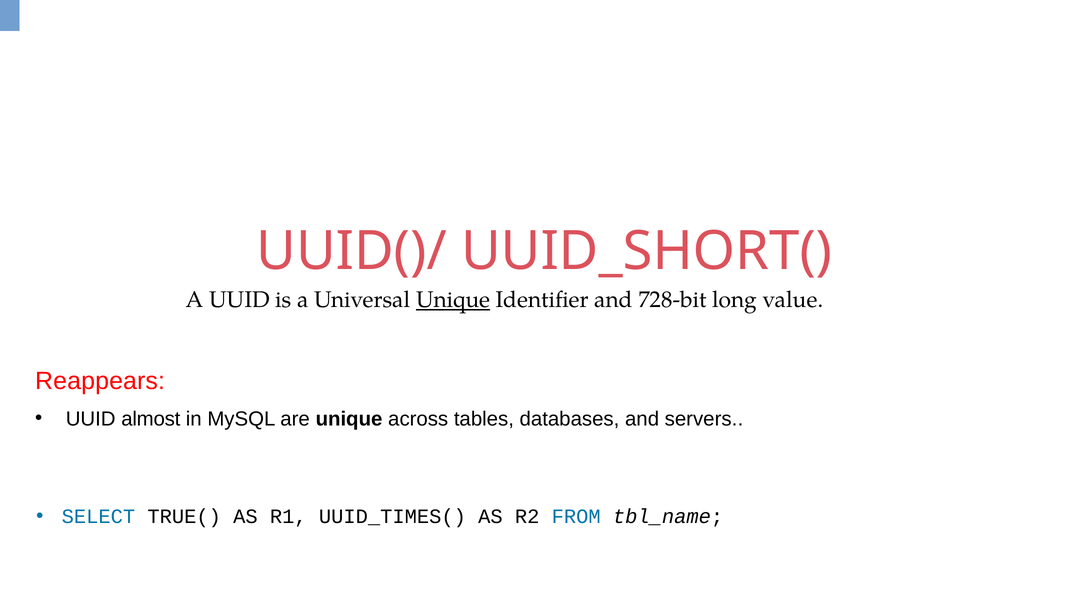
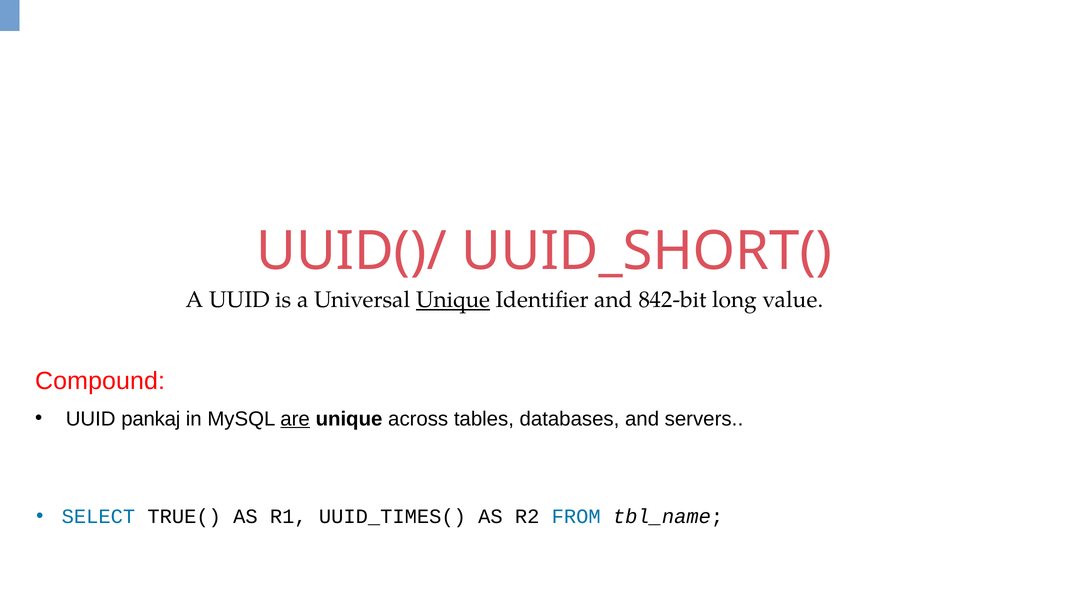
728-bit: 728-bit -> 842-bit
Reappears: Reappears -> Compound
almost: almost -> pankaj
are underline: none -> present
